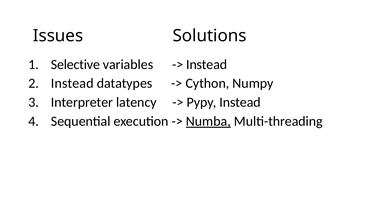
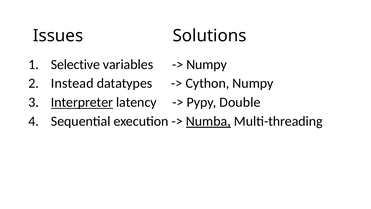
Instead at (207, 64): Instead -> Numpy
Interpreter underline: none -> present
Pypy Instead: Instead -> Double
